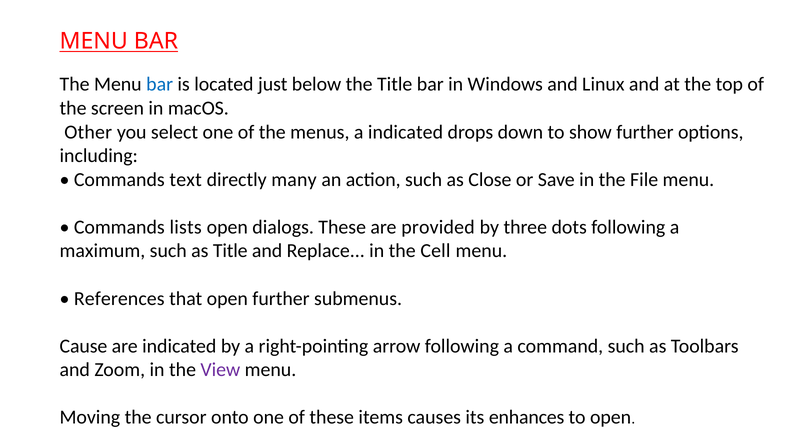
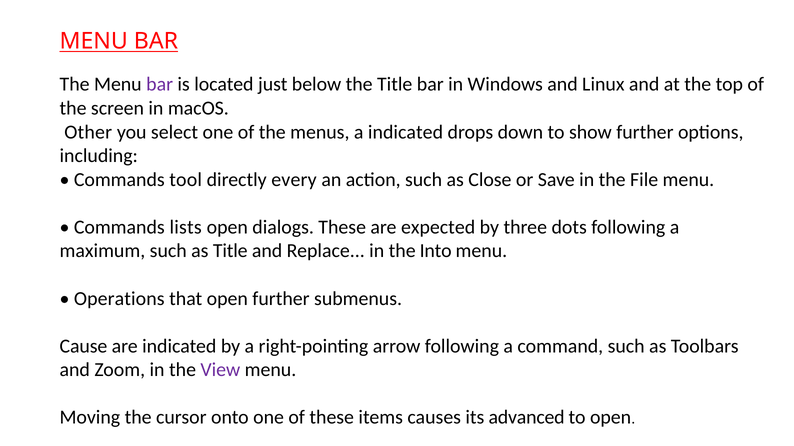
bar at (160, 85) colour: blue -> purple
text: text -> tool
many: many -> every
provided: provided -> expected
Cell: Cell -> Into
References: References -> Operations
enhances: enhances -> advanced
